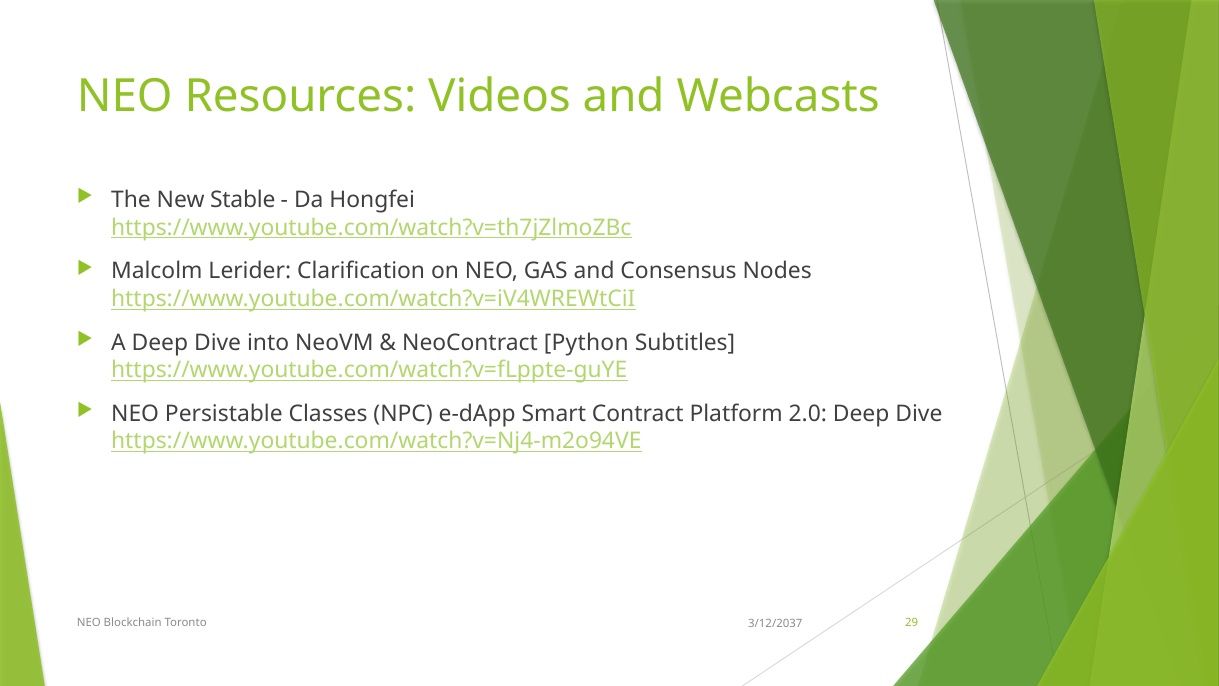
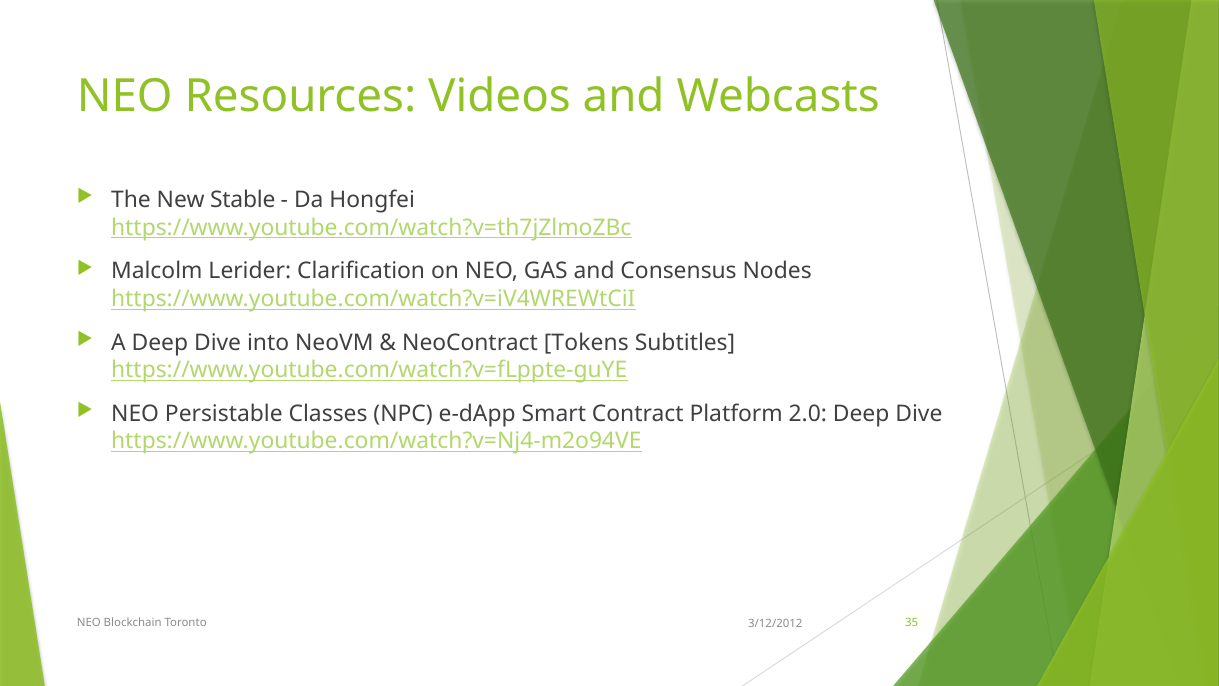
Python: Python -> Tokens
29: 29 -> 35
3/12/2037: 3/12/2037 -> 3/12/2012
